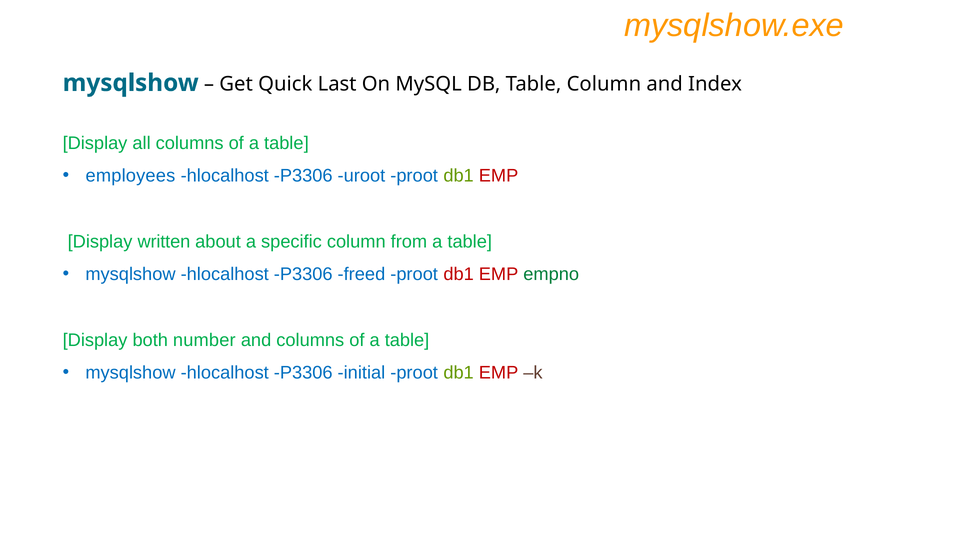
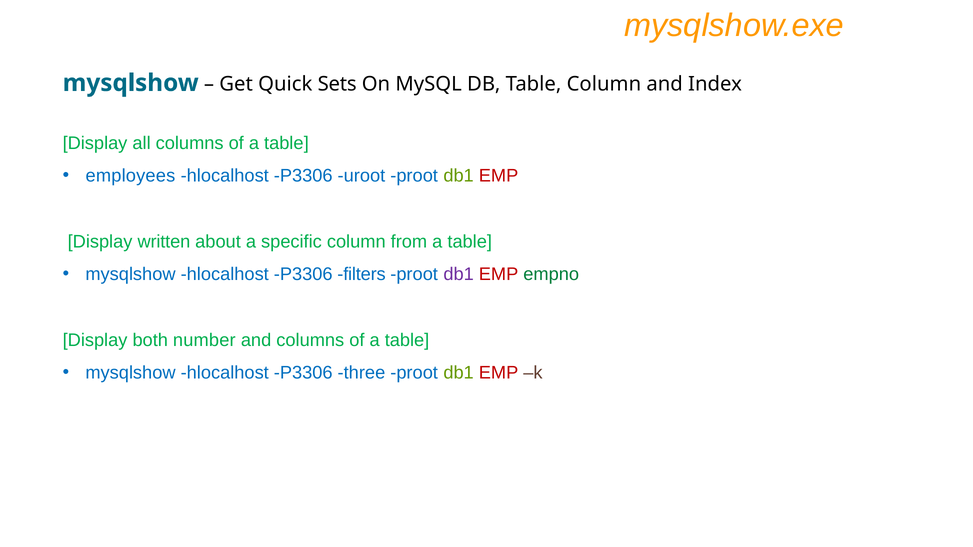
Last: Last -> Sets
freed: freed -> filters
db1 at (459, 275) colour: red -> purple
initial: initial -> three
